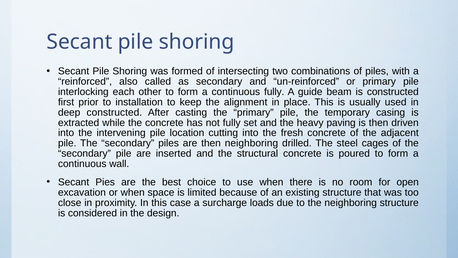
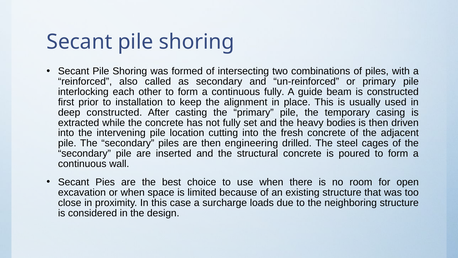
paving: paving -> bodies
then neighboring: neighboring -> engineering
